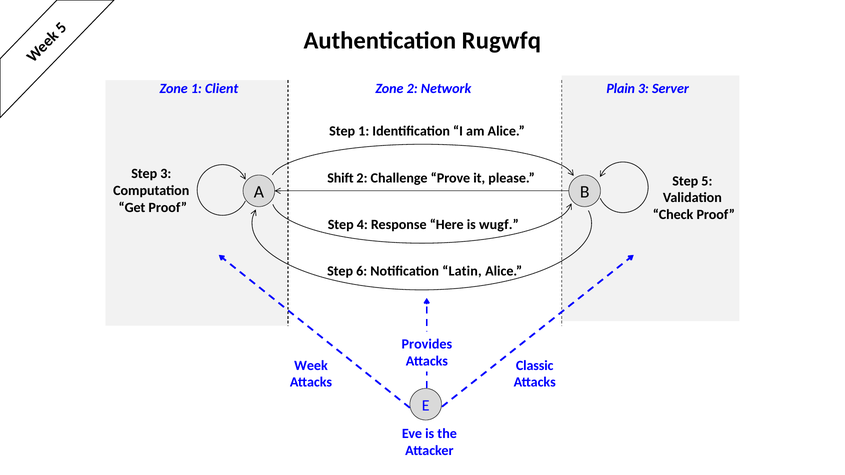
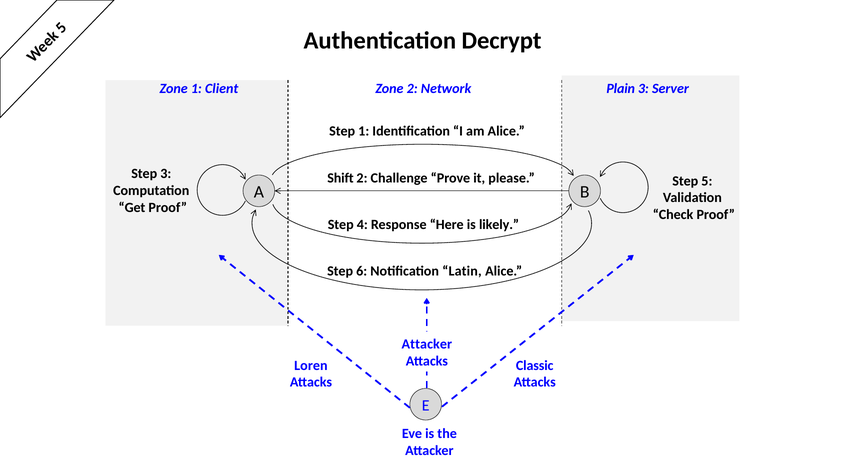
Rugwfq: Rugwfq -> Decrypt
wugf: wugf -> likely
Provides at (427, 344): Provides -> Attacker
Week: Week -> Loren
